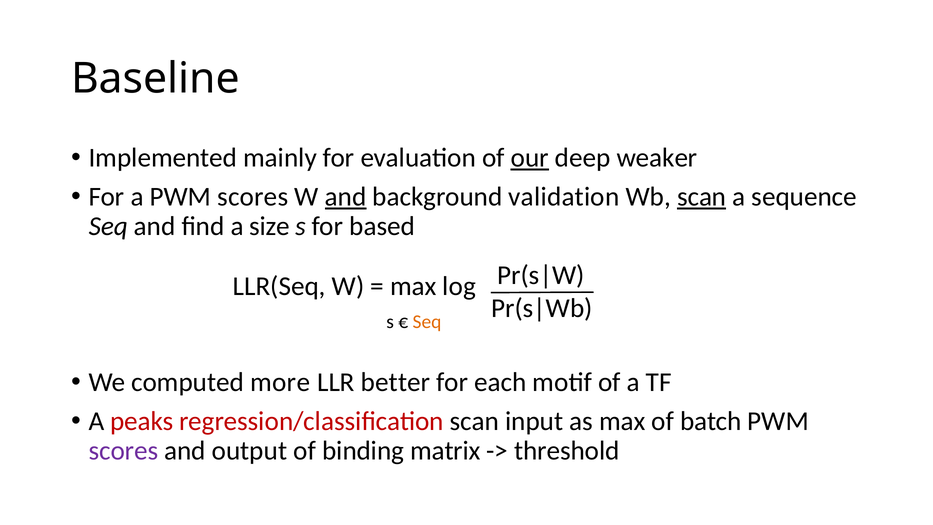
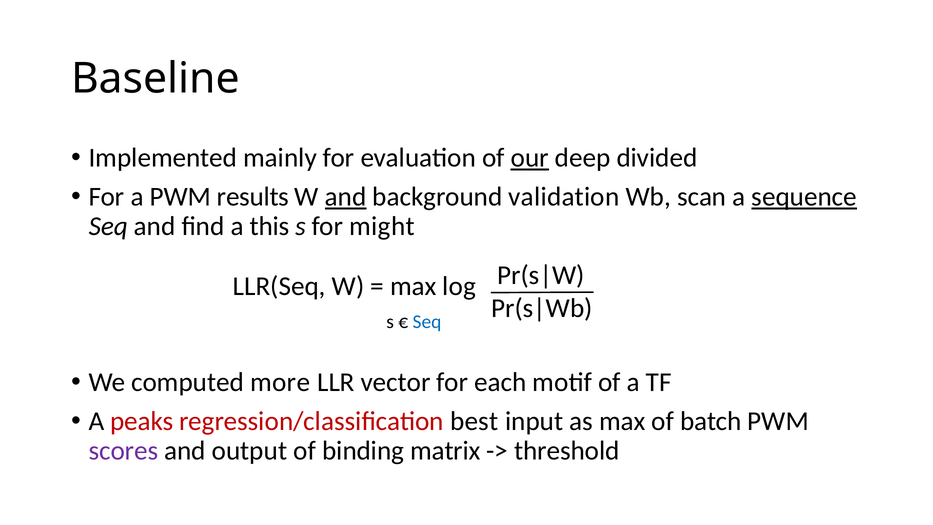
weaker: weaker -> divided
a PWM scores: scores -> results
scan at (702, 197) underline: present -> none
sequence underline: none -> present
size: size -> this
based: based -> might
Seq at (427, 322) colour: orange -> blue
better: better -> vector
regression/classification scan: scan -> best
